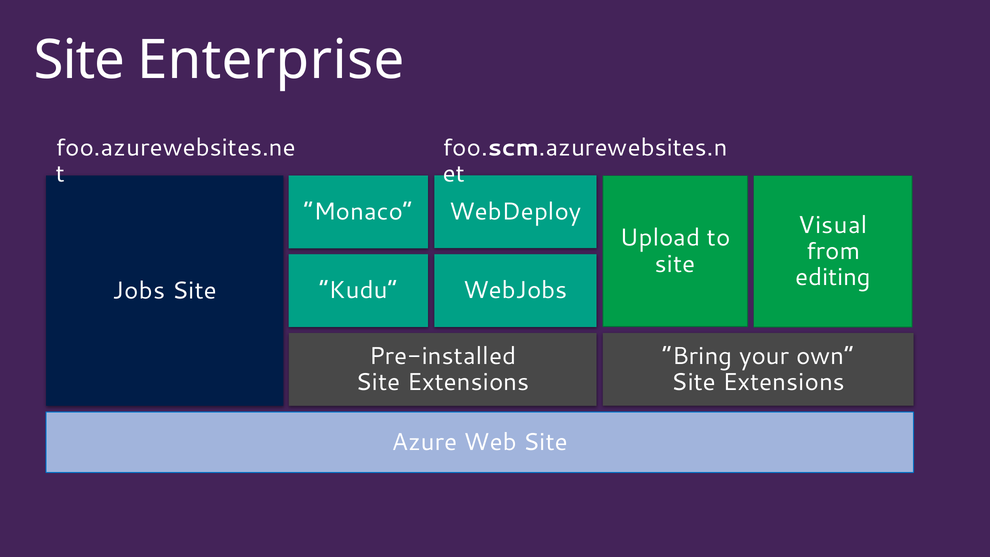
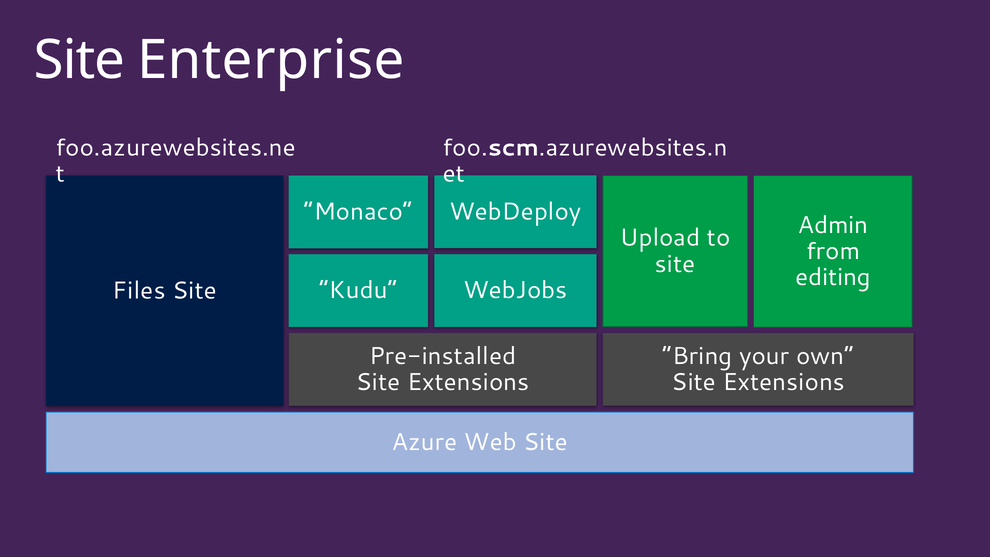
Visual: Visual -> Admin
Jobs: Jobs -> Files
